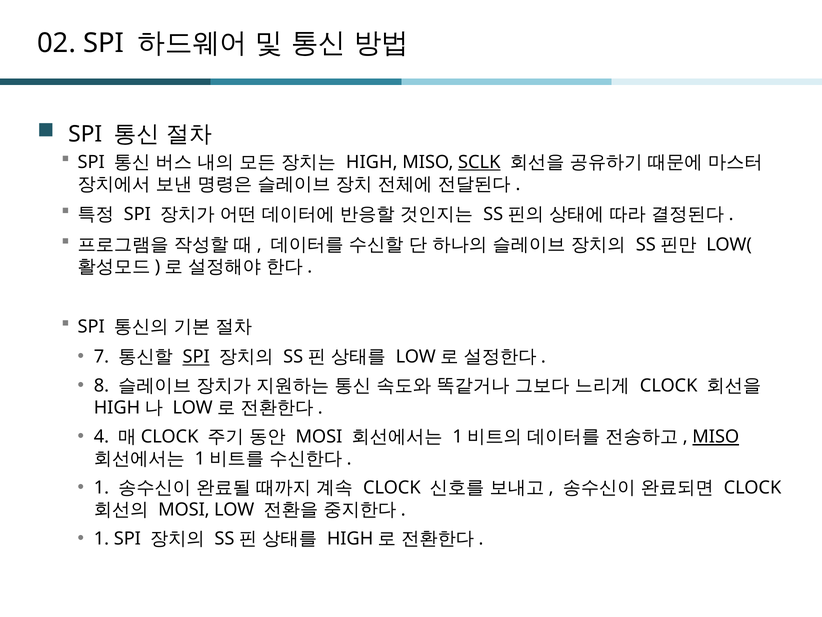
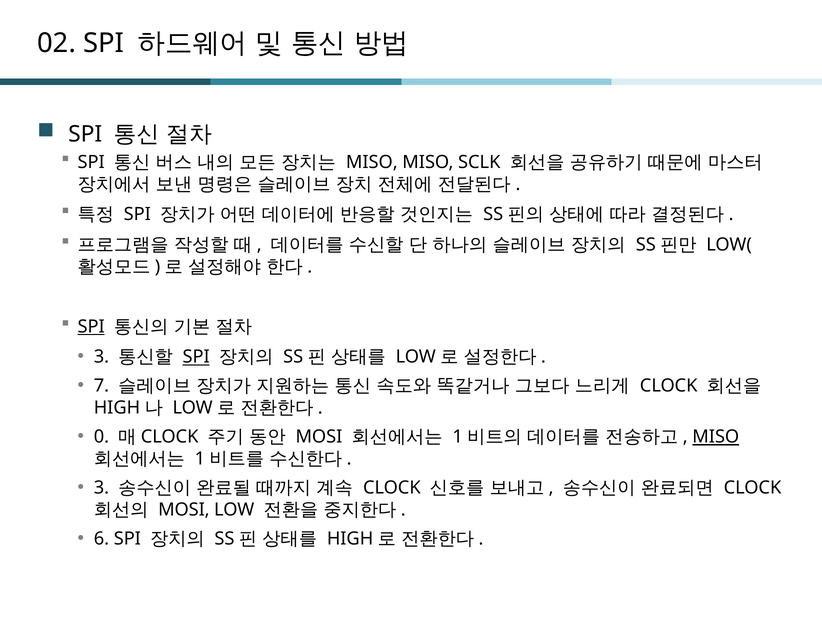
HIGH at (372, 162): HIGH -> MISO
SCLK underline: present -> none
SPI at (91, 327) underline: none -> present
7 at (101, 357): 7 -> 3
8: 8 -> 7
4: 4 -> 0
1 at (101, 487): 1 -> 3
1 at (101, 538): 1 -> 6
